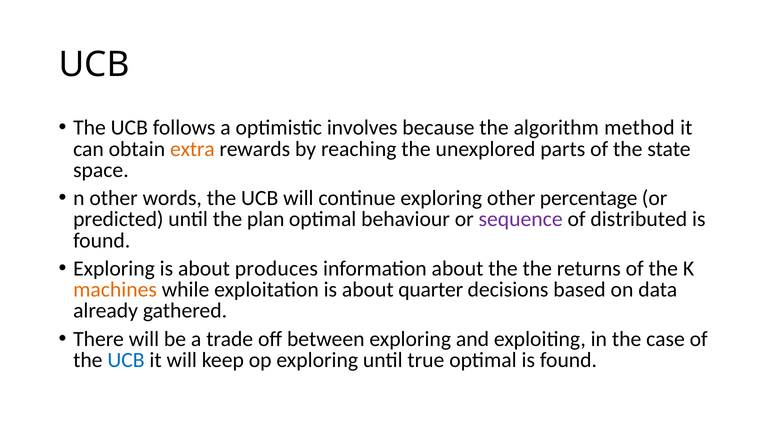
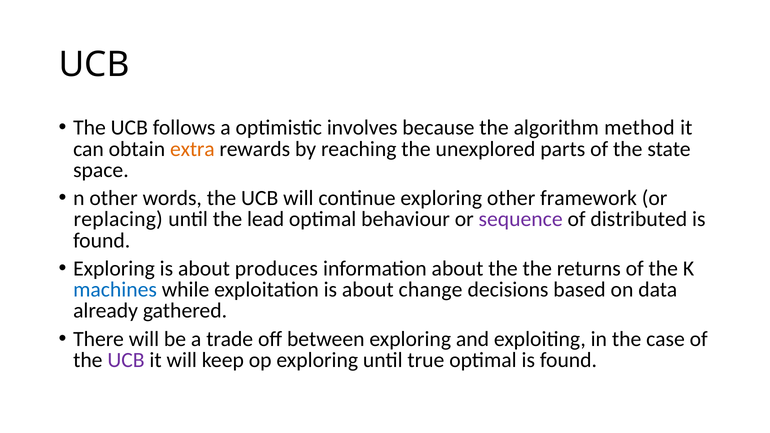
percentage: percentage -> framework
predicted: predicted -> replacing
plan: plan -> lead
machines colour: orange -> blue
quarter: quarter -> change
UCB at (126, 360) colour: blue -> purple
